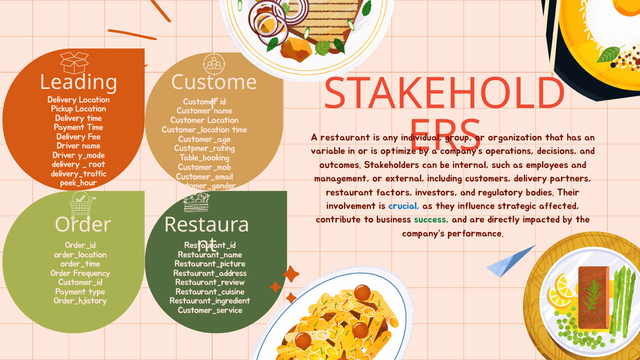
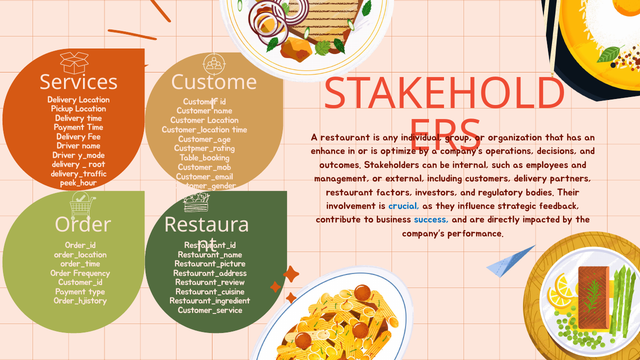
Leading: Leading -> Services
variable: variable -> enhance
affected: affected -> feedback
success colour: green -> blue
